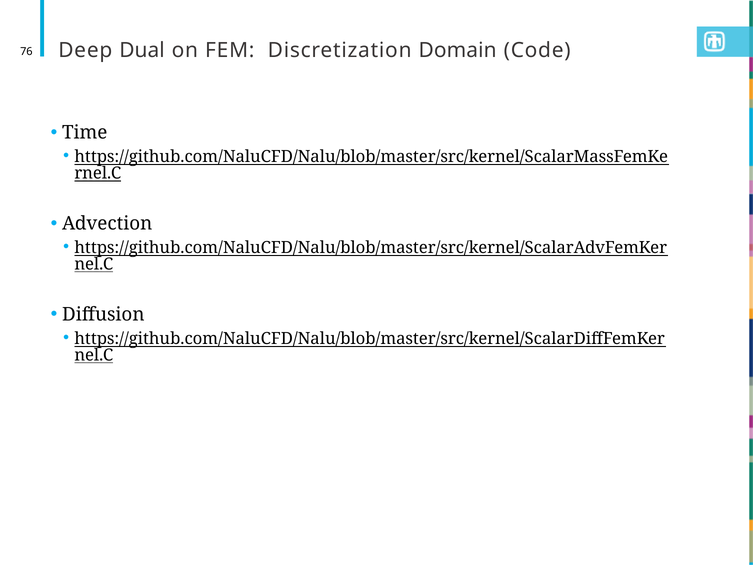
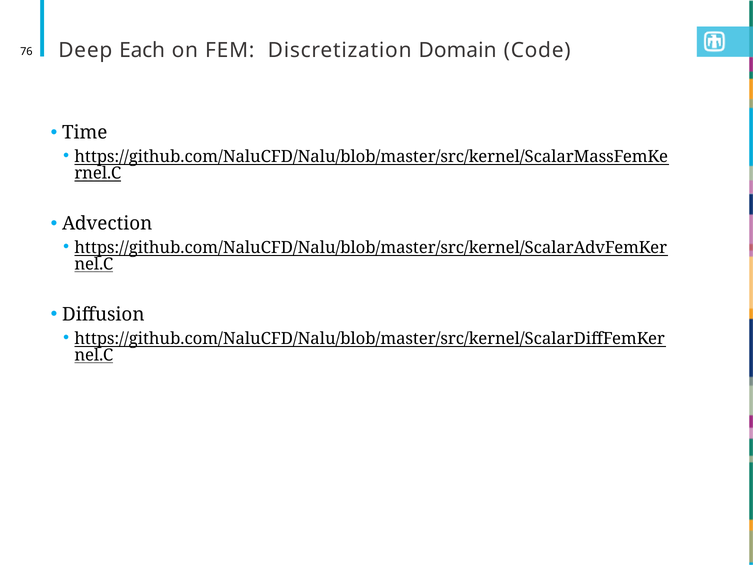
Dual: Dual -> Each
